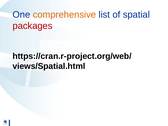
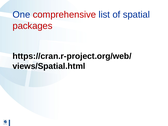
comprehensive colour: orange -> red
